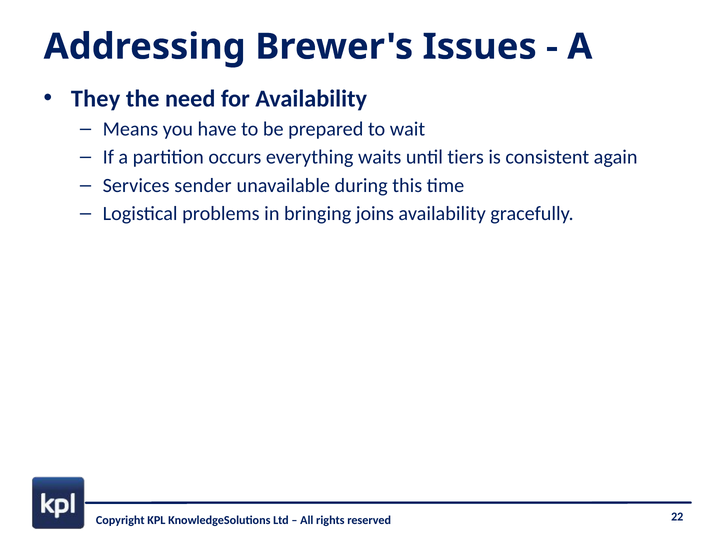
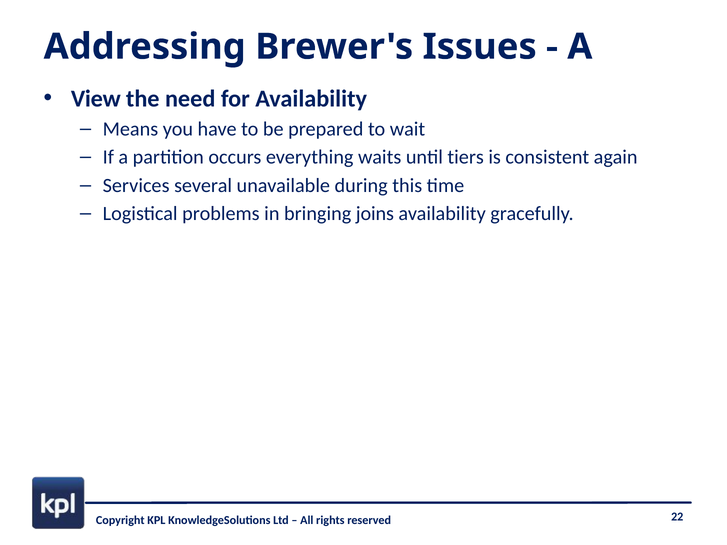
They: They -> View
sender: sender -> several
